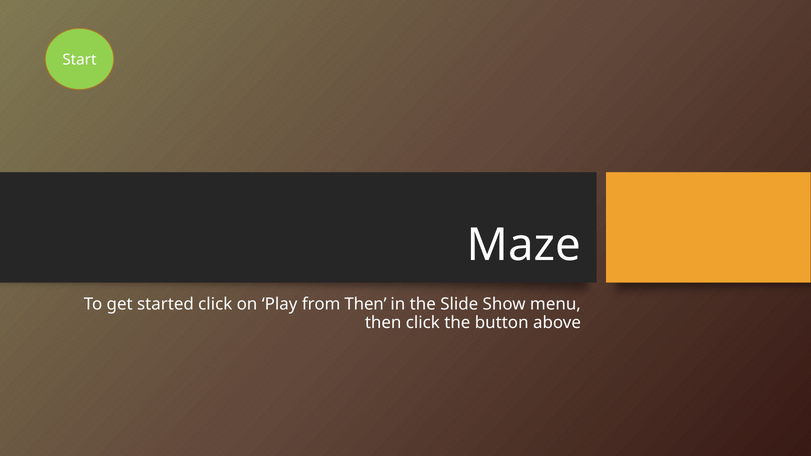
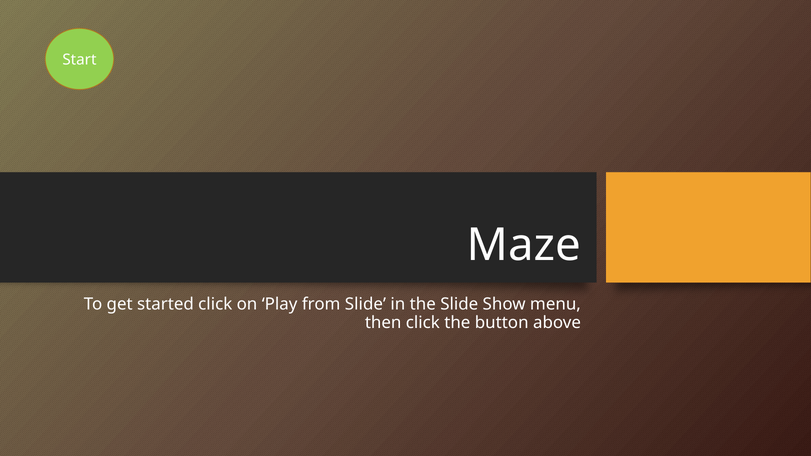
from Then: Then -> Slide
